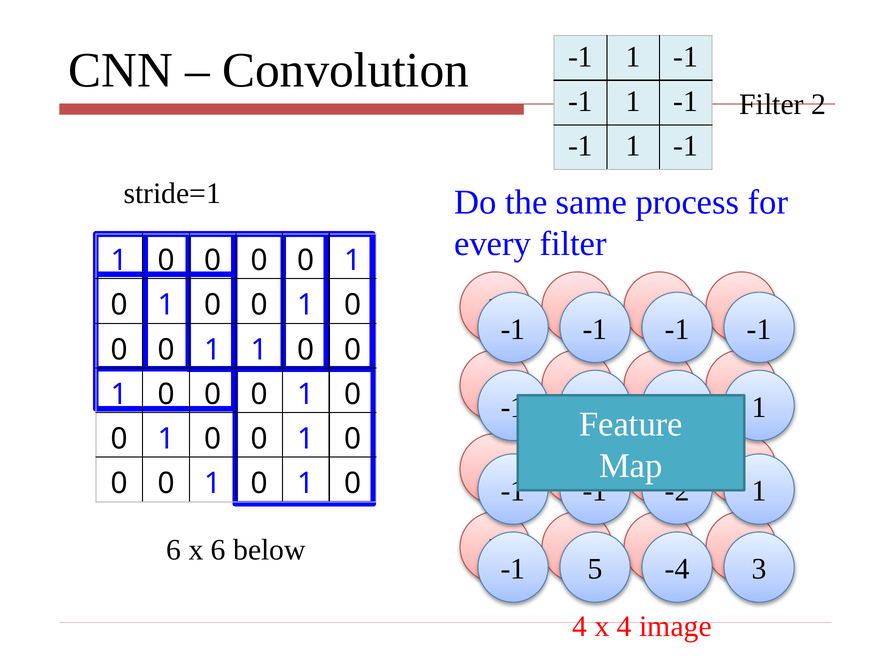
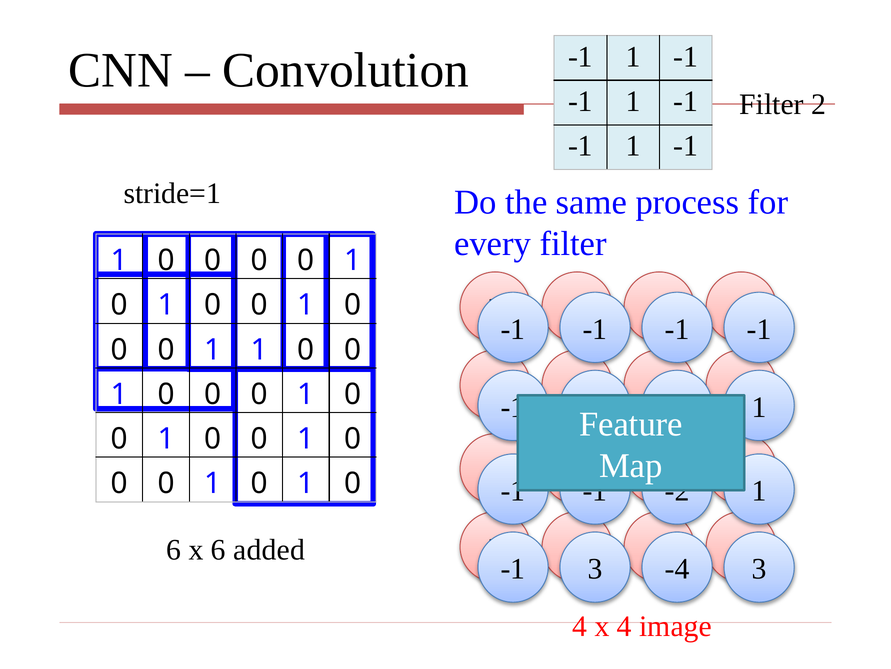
below: below -> added
-1 5: 5 -> 3
